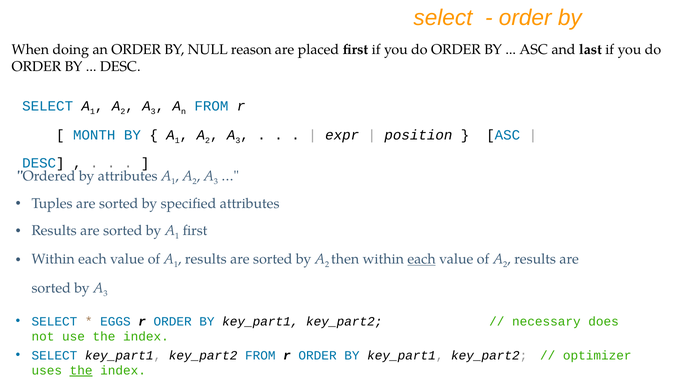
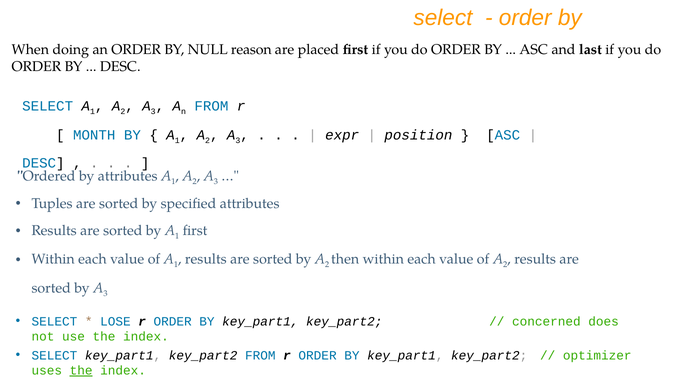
each at (422, 259) underline: present -> none
EGGS: EGGS -> LOSE
necessary: necessary -> concerned
